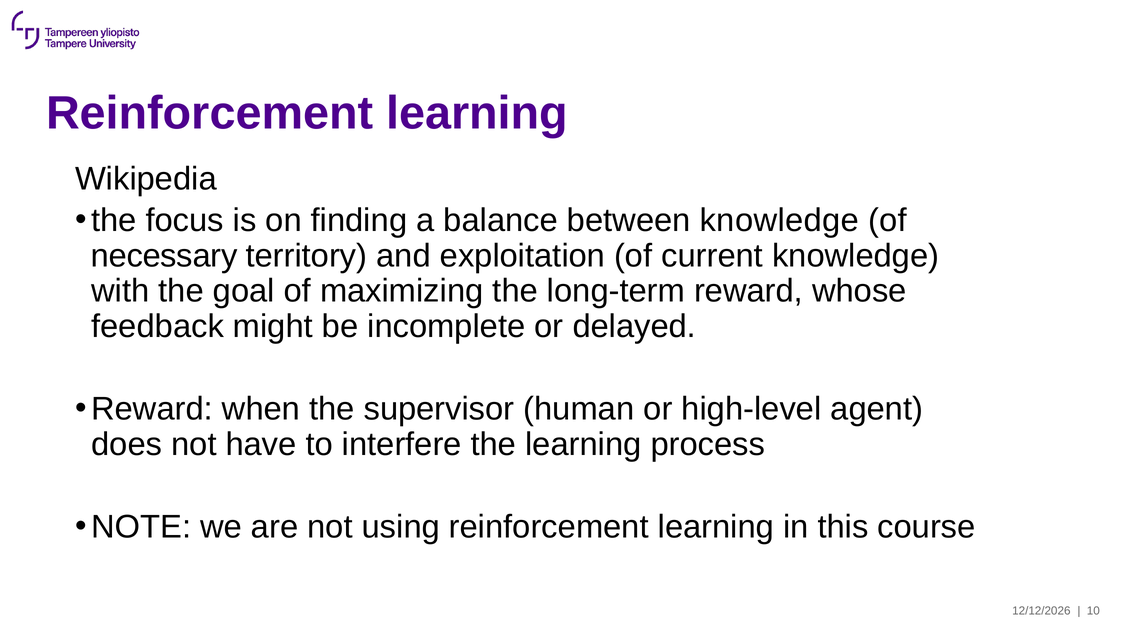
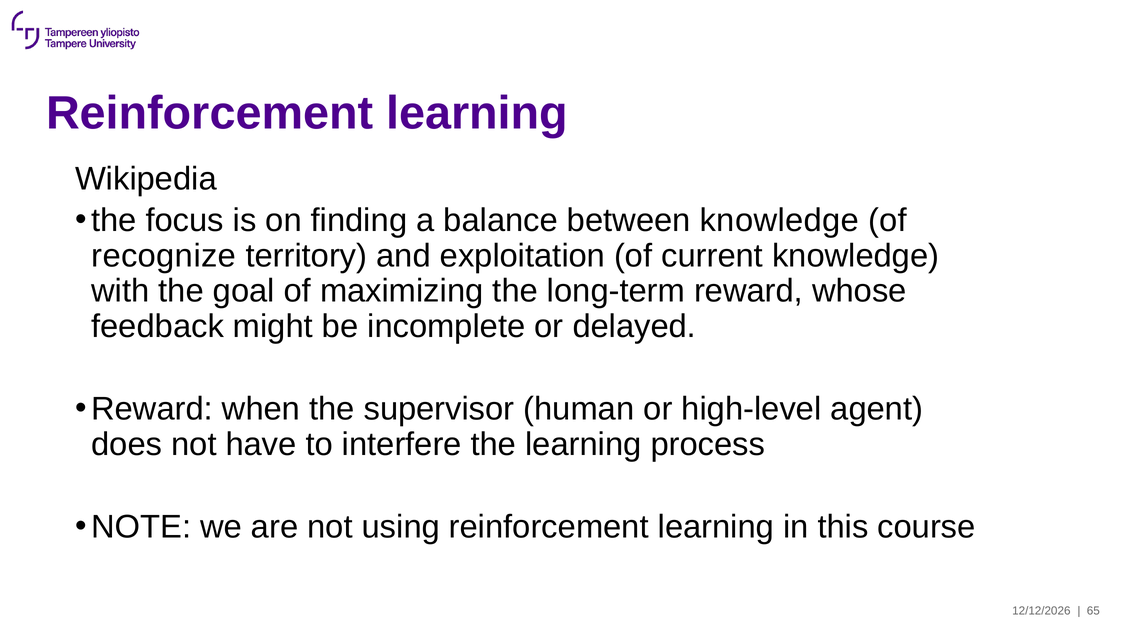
necessary: necessary -> recognize
10: 10 -> 65
